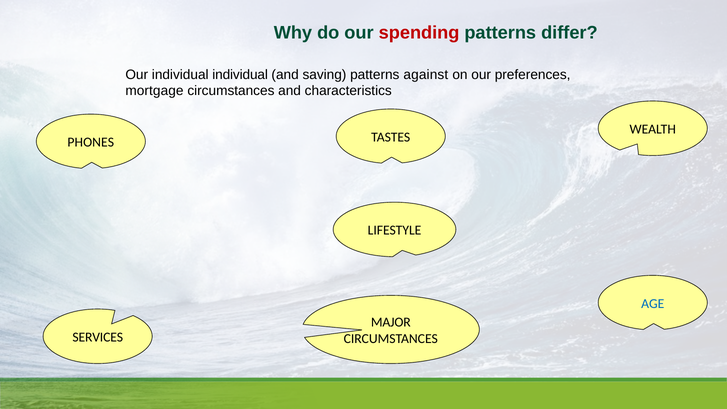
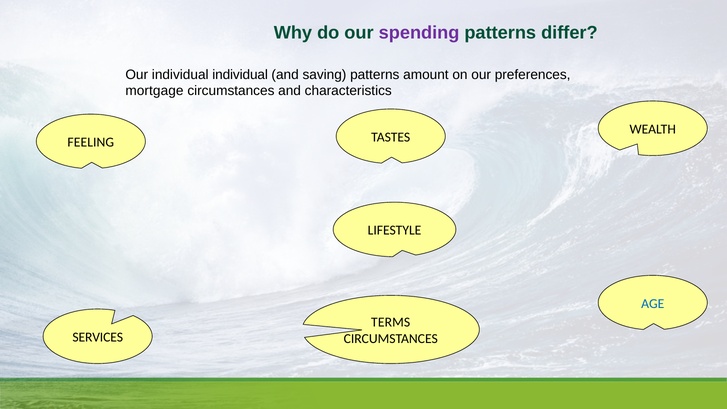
spending colour: red -> purple
against: against -> amount
PHONES: PHONES -> FEELING
MAJOR: MAJOR -> TERMS
